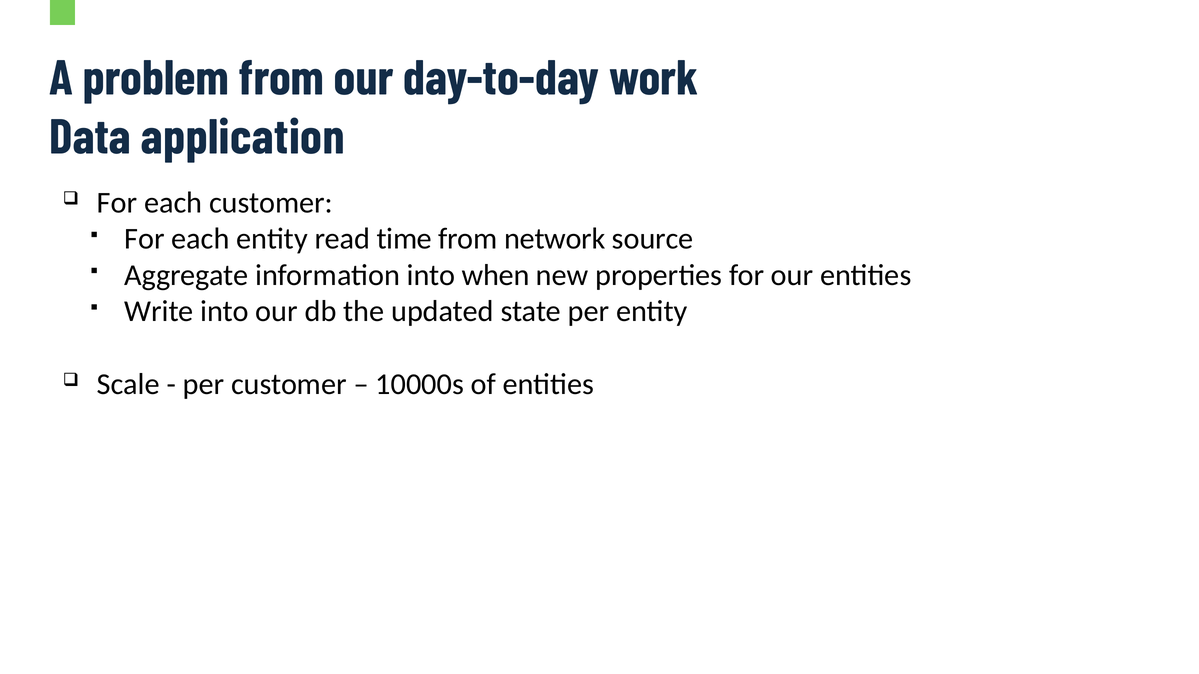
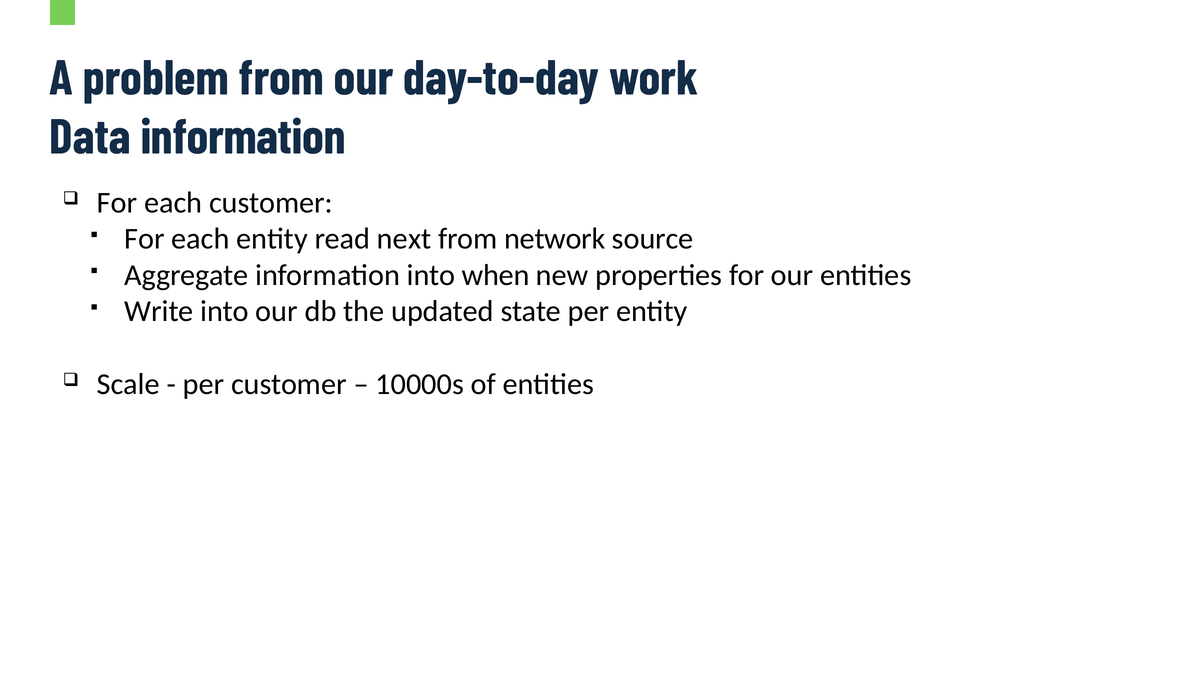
Data application: application -> information
time: time -> next
